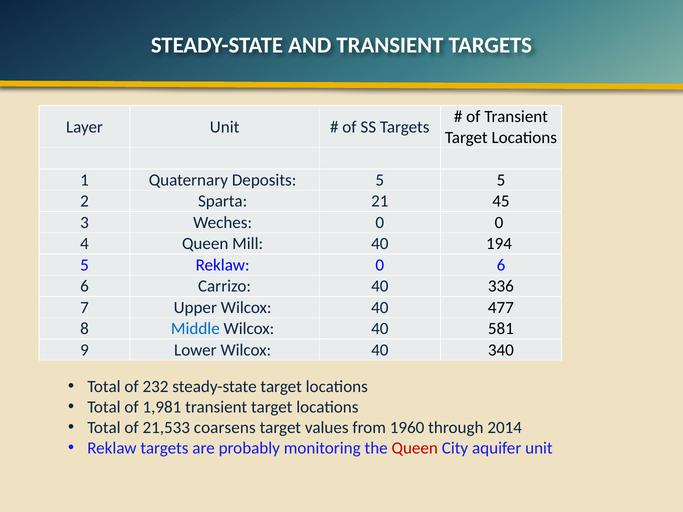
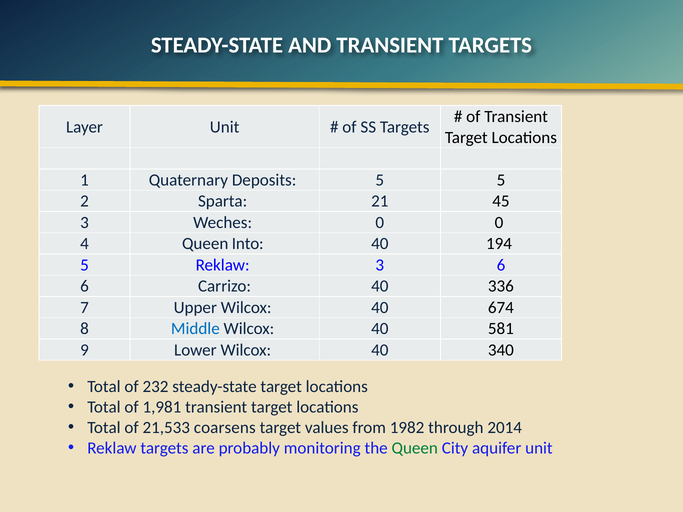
Mill: Mill -> Into
Reklaw 0: 0 -> 3
477: 477 -> 674
1960: 1960 -> 1982
Queen at (415, 448) colour: red -> green
